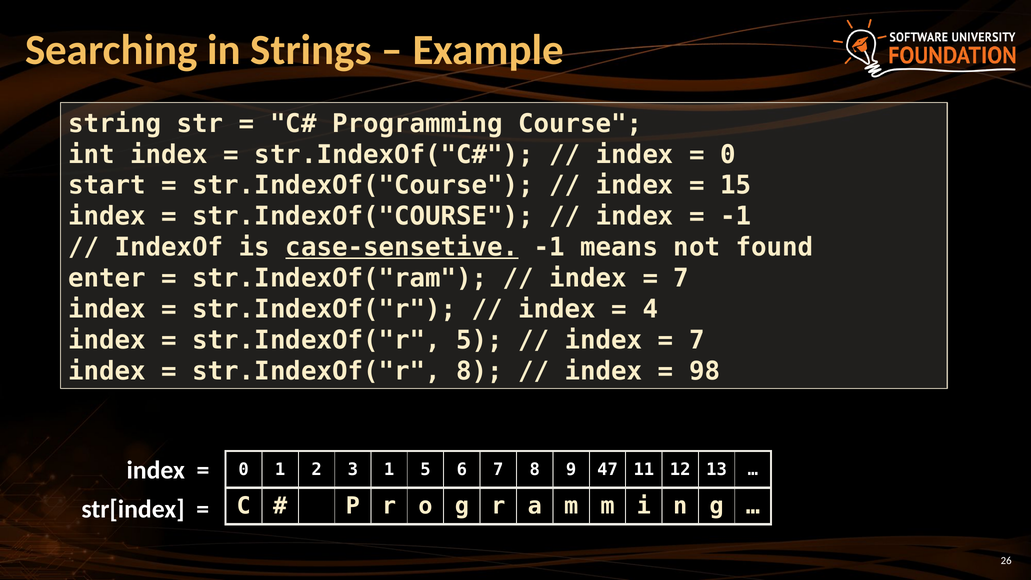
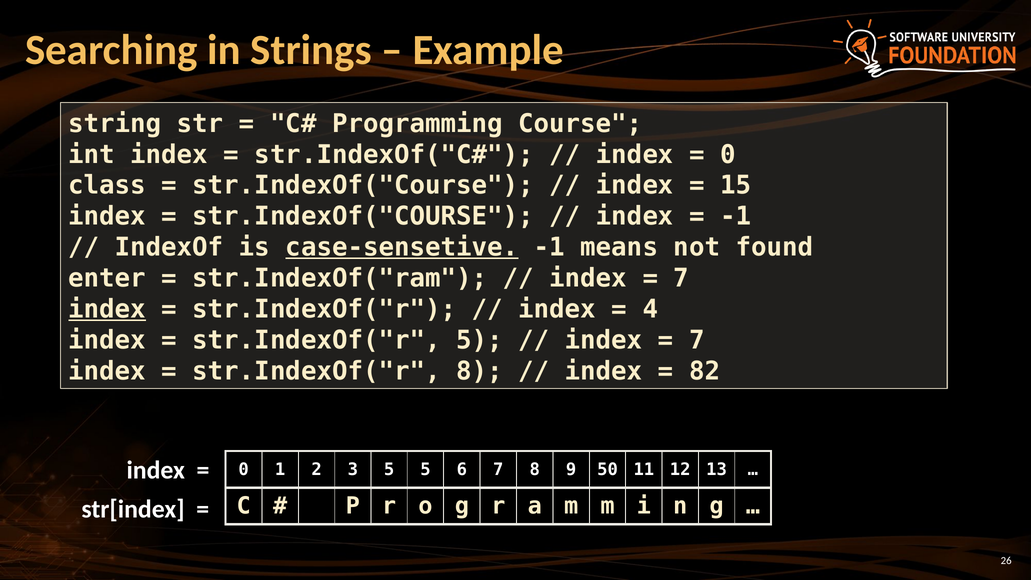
start: start -> class
index at (107, 309) underline: none -> present
98: 98 -> 82
3 1: 1 -> 5
47: 47 -> 50
